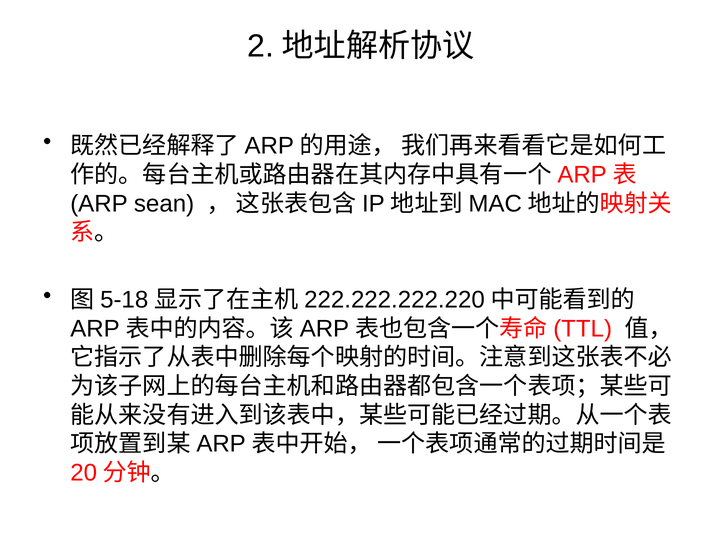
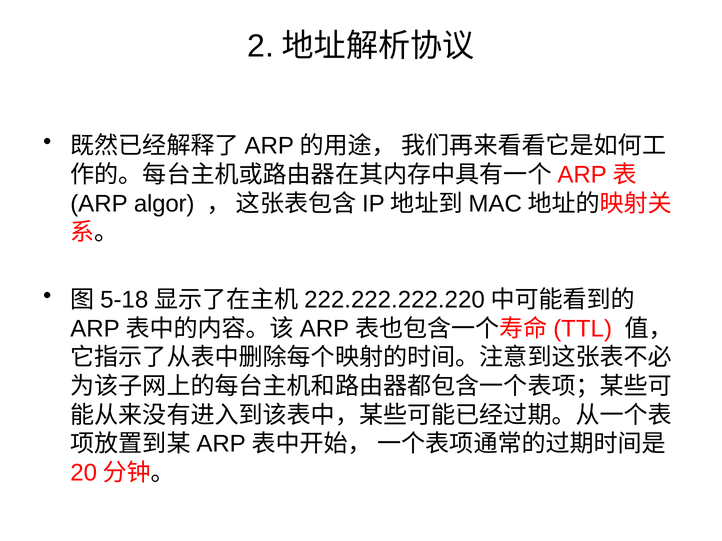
sean: sean -> algor
